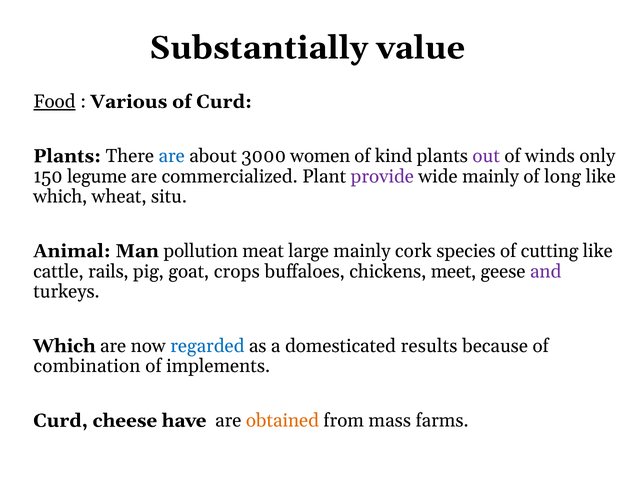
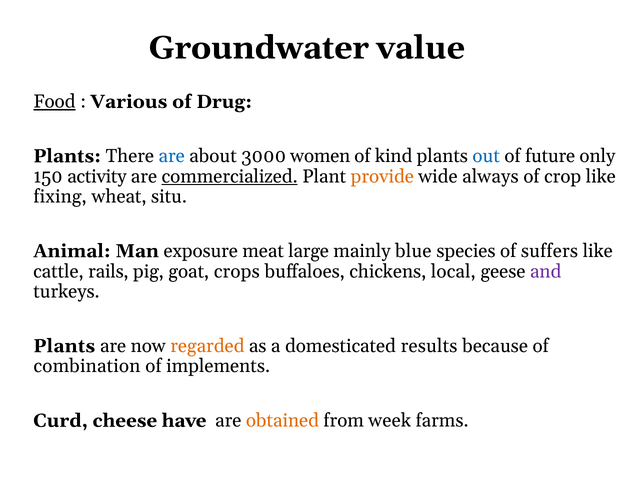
Substantially: Substantially -> Groundwater
of Curd: Curd -> Drug
out colour: purple -> blue
winds: winds -> future
legume: legume -> activity
commercialized underline: none -> present
provide colour: purple -> orange
wide mainly: mainly -> always
long: long -> crop
which at (60, 197): which -> fixing
pollution: pollution -> exposure
cork: cork -> blue
cutting: cutting -> suffers
meet: meet -> local
Which at (64, 346): Which -> Plants
regarded colour: blue -> orange
mass: mass -> week
